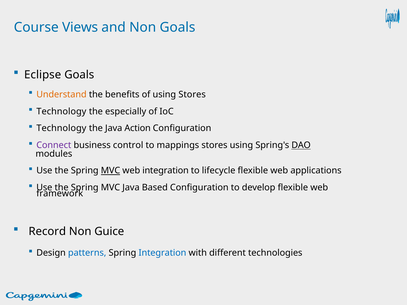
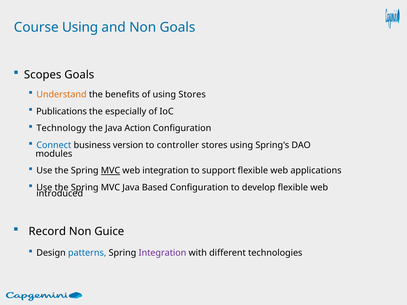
Course Views: Views -> Using
Eclipse: Eclipse -> Scopes
Technology at (61, 111): Technology -> Publications
Connect colour: purple -> blue
control: control -> version
mappings: mappings -> controller
DAO underline: present -> none
lifecycle: lifecycle -> support
framework: framework -> introduced
Integration at (162, 253) colour: blue -> purple
